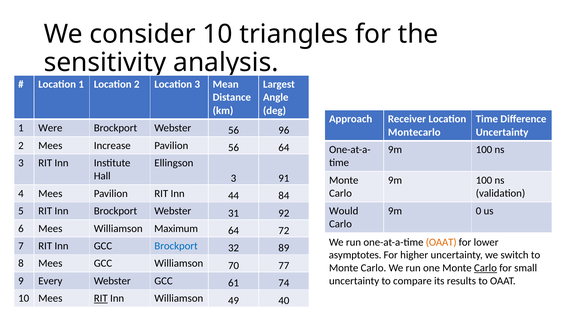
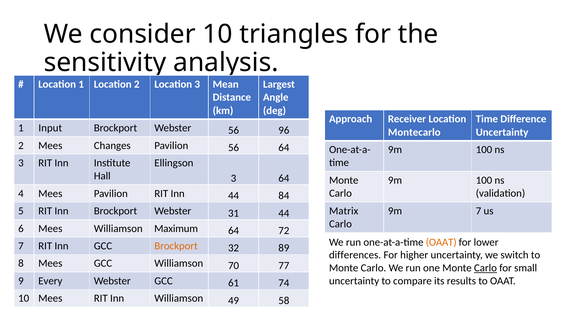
Were: Were -> Input
Increase: Increase -> Changes
3 91: 91 -> 64
Would: Would -> Matrix
9m 0: 0 -> 7
31 92: 92 -> 44
Brockport at (176, 246) colour: blue -> orange
asymptotes: asymptotes -> differences
RIT at (101, 299) underline: present -> none
40: 40 -> 58
